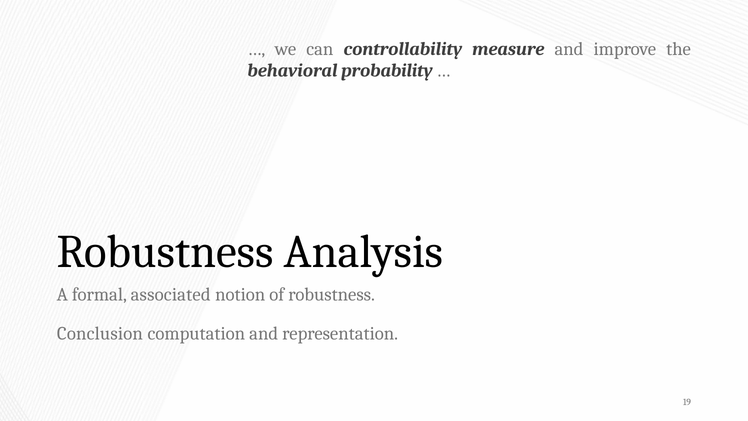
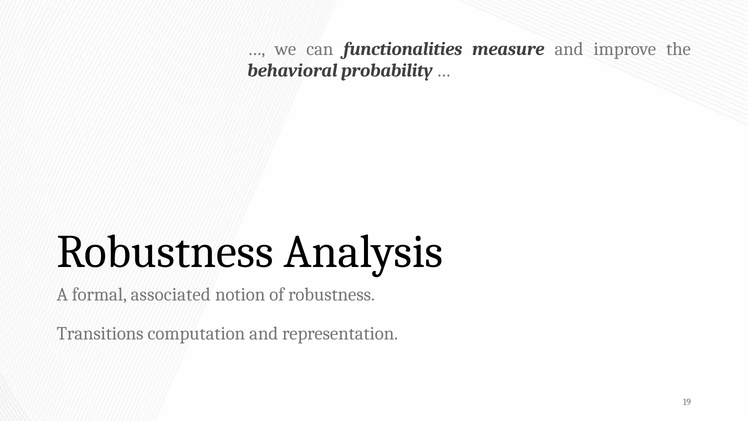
controllability: controllability -> functionalities
Conclusion: Conclusion -> Transitions
